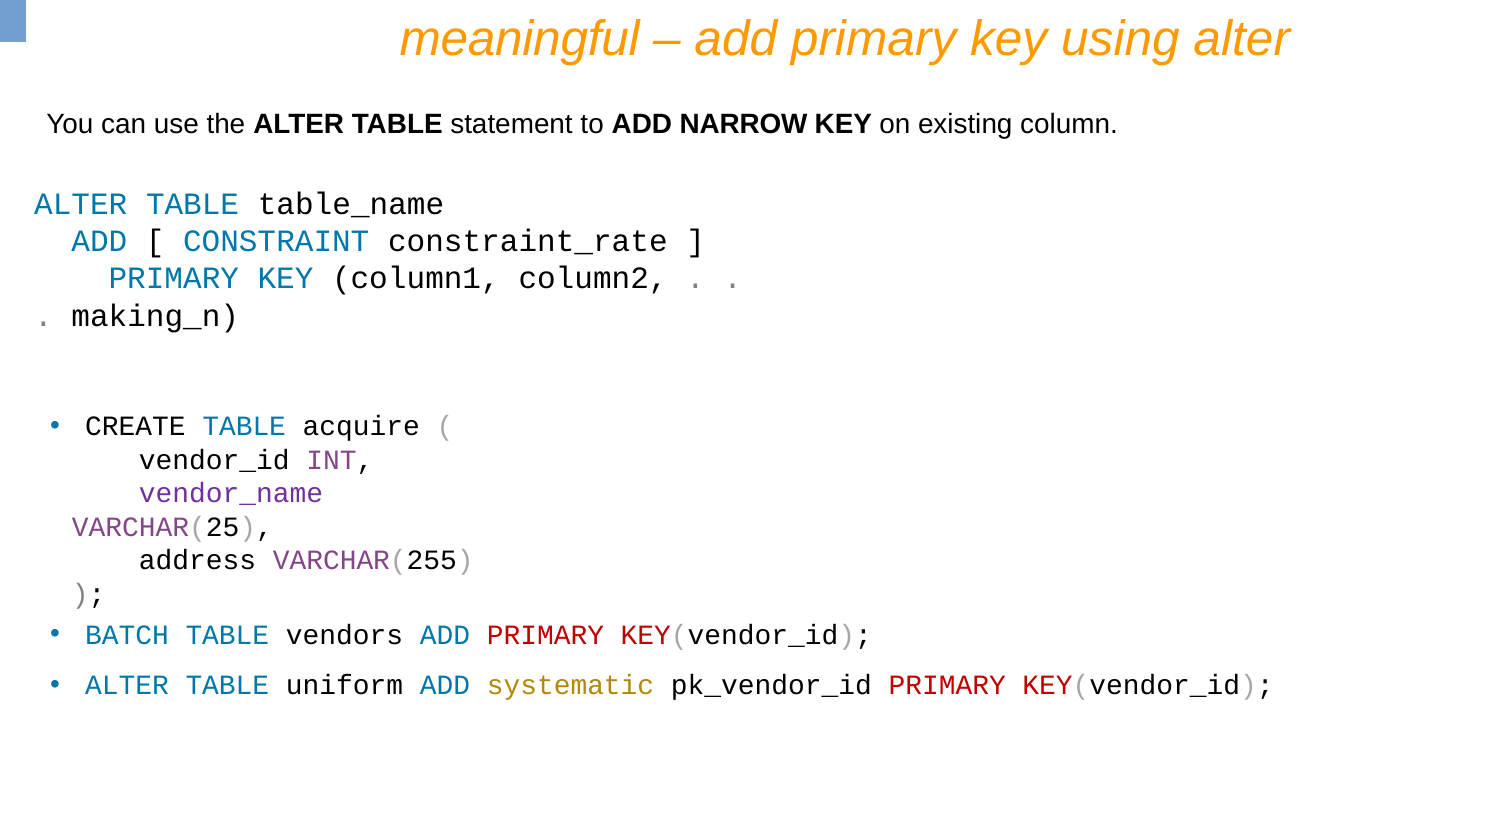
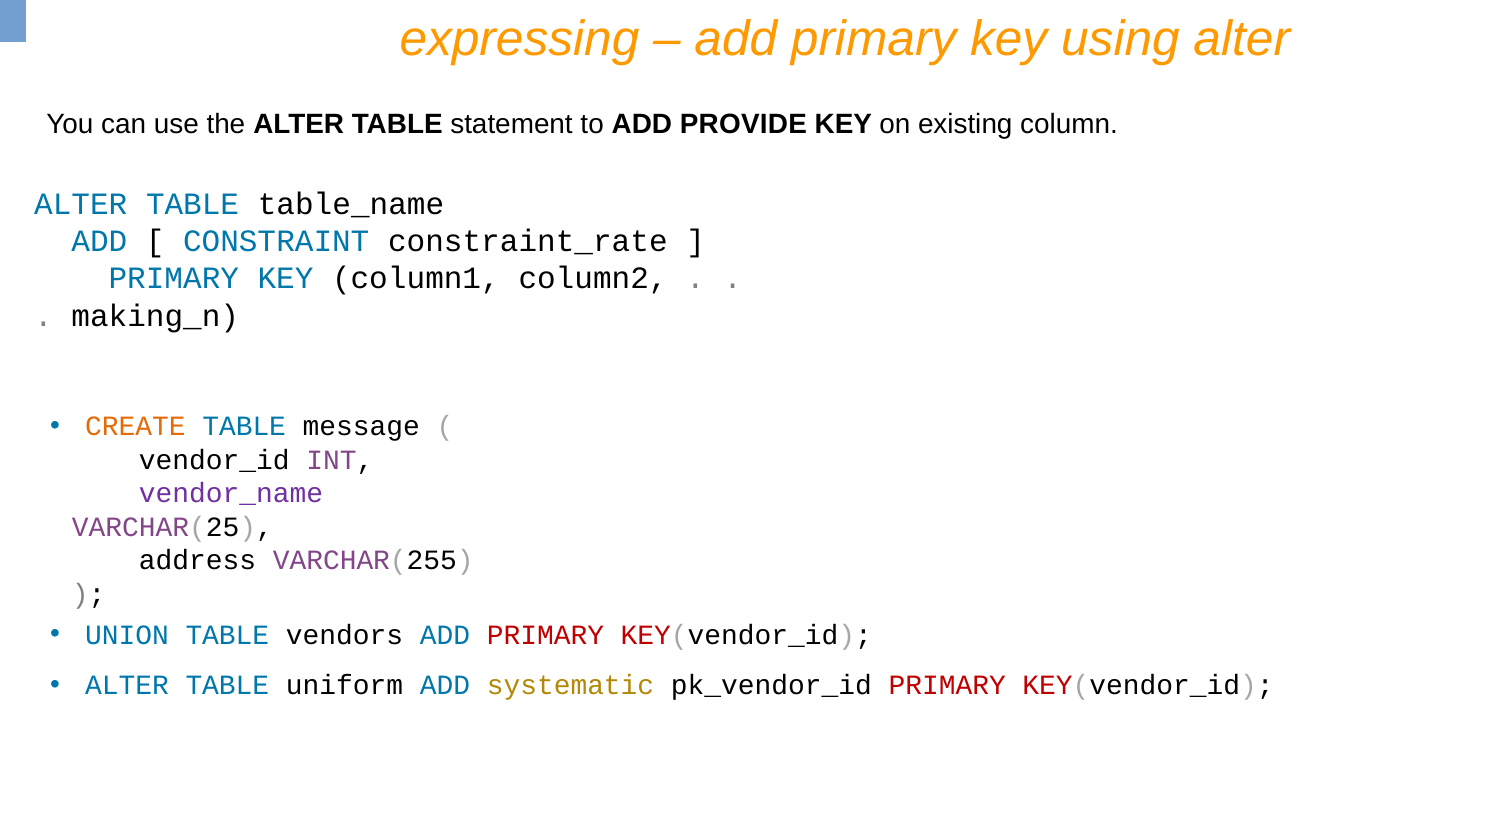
meaningful: meaningful -> expressing
NARROW: NARROW -> PROVIDE
CREATE colour: black -> orange
acquire: acquire -> message
BATCH: BATCH -> UNION
